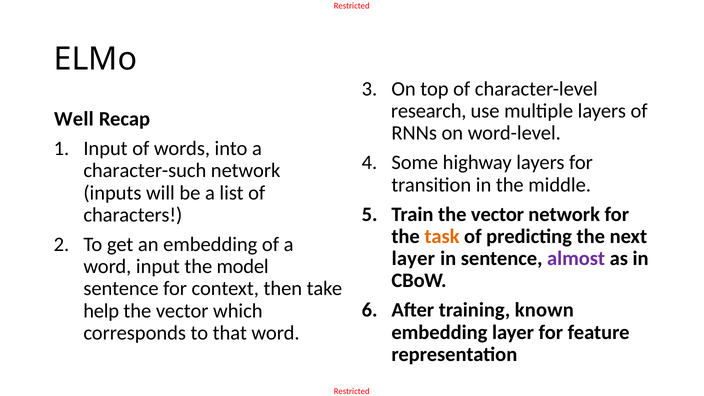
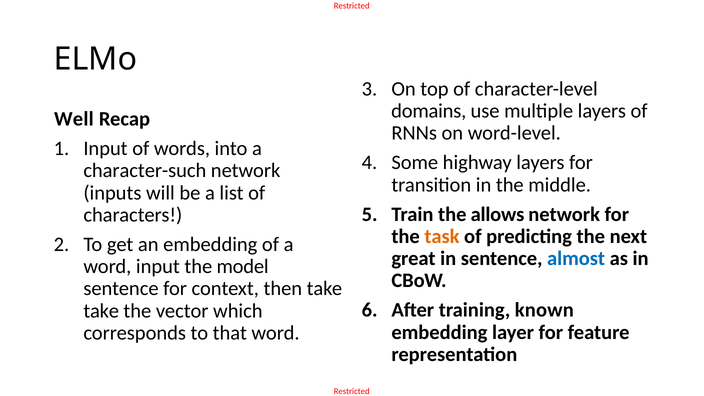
research: research -> domains
Train the vector: vector -> allows
layer at (413, 259): layer -> great
almost colour: purple -> blue
help at (101, 311): help -> take
